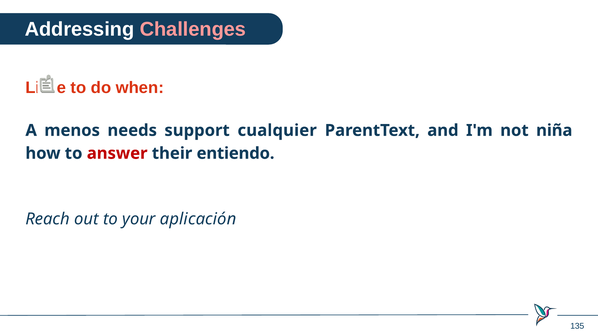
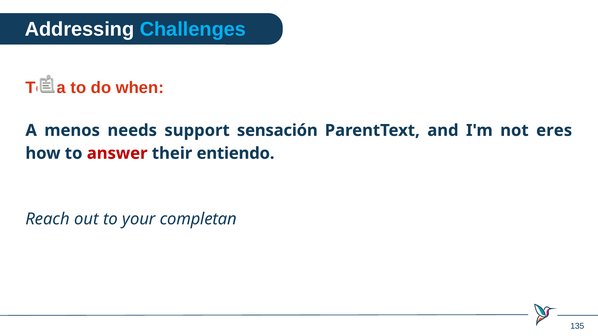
Challenges colour: pink -> light blue
Libre: Libre -> Toda
cualquier: cualquier -> sensación
niña: niña -> eres
aplicación: aplicación -> completan
